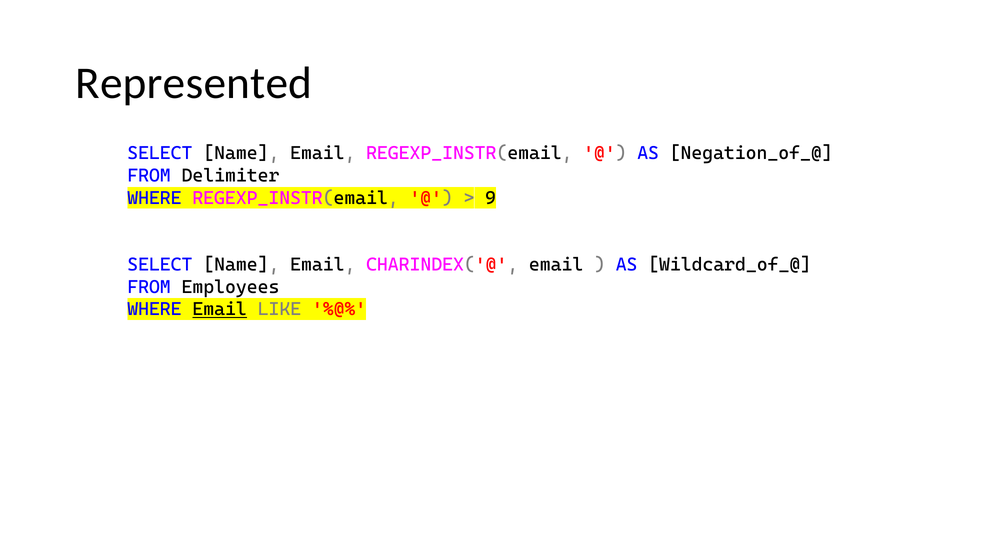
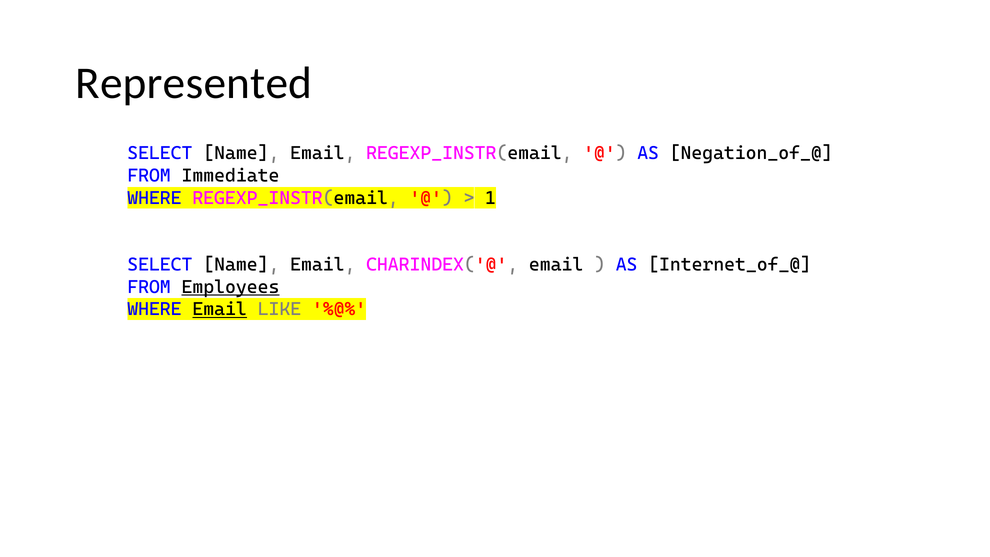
Delimiter: Delimiter -> Immediate
9: 9 -> 1
Wildcard_of_@: Wildcard_of_@ -> Internet_of_@
Employees underline: none -> present
